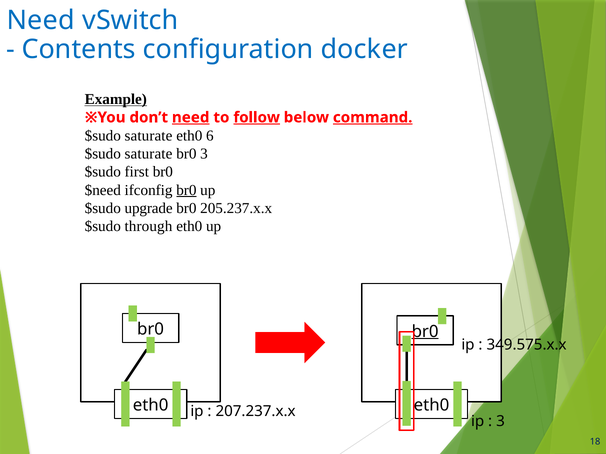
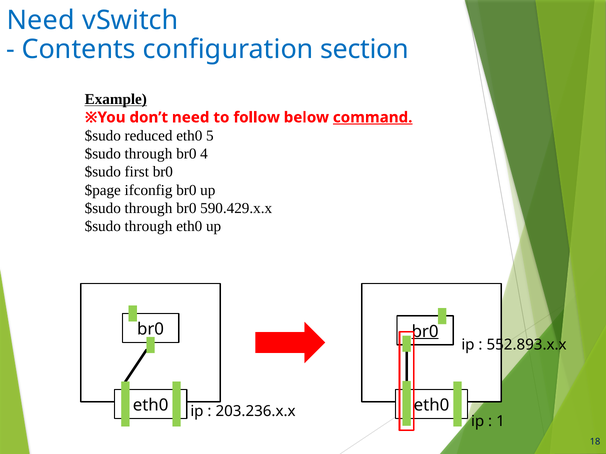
docker: docker -> section
need at (191, 118) underline: present -> none
follow underline: present -> none
saturate at (148, 136): saturate -> reduced
6: 6 -> 5
saturate at (148, 154): saturate -> through
br0 3: 3 -> 4
$need: $need -> $page
br0 at (186, 190) underline: present -> none
upgrade at (149, 208): upgrade -> through
205.237.x.x: 205.237.x.x -> 590.429.x.x
349.575.x.x: 349.575.x.x -> 552.893.x.x
207.237.x.x: 207.237.x.x -> 203.236.x.x
3 at (501, 422): 3 -> 1
